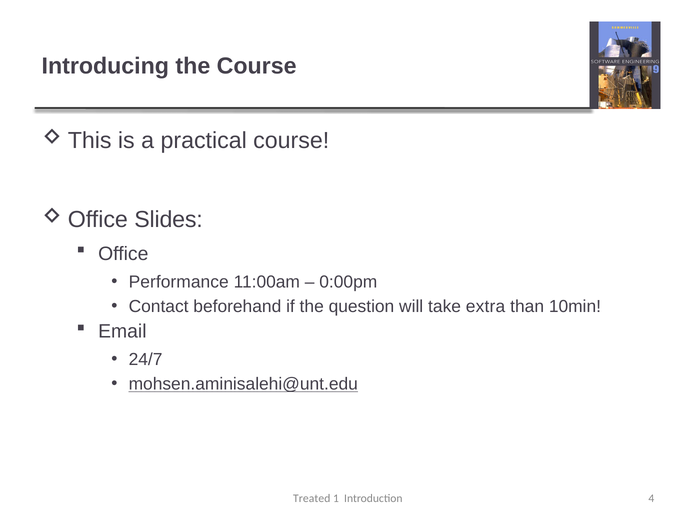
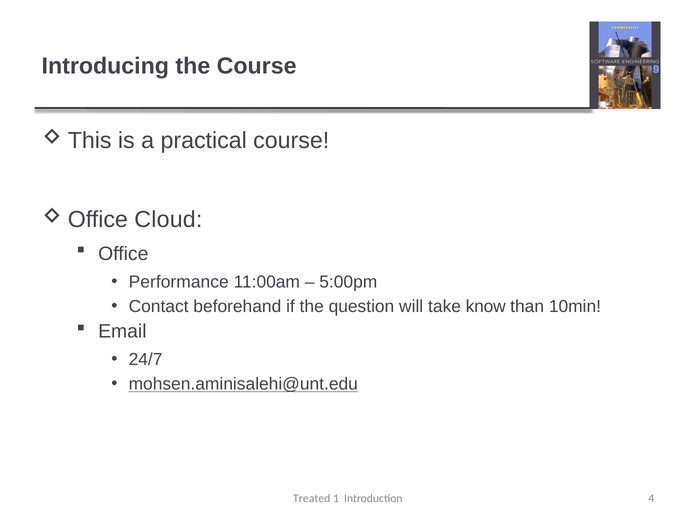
Slides: Slides -> Cloud
0:00pm: 0:00pm -> 5:00pm
extra: extra -> know
